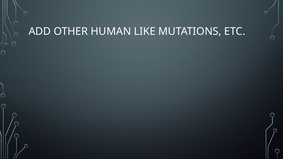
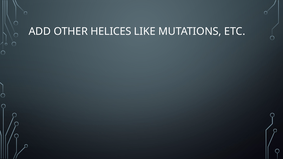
HUMAN: HUMAN -> HELICES
